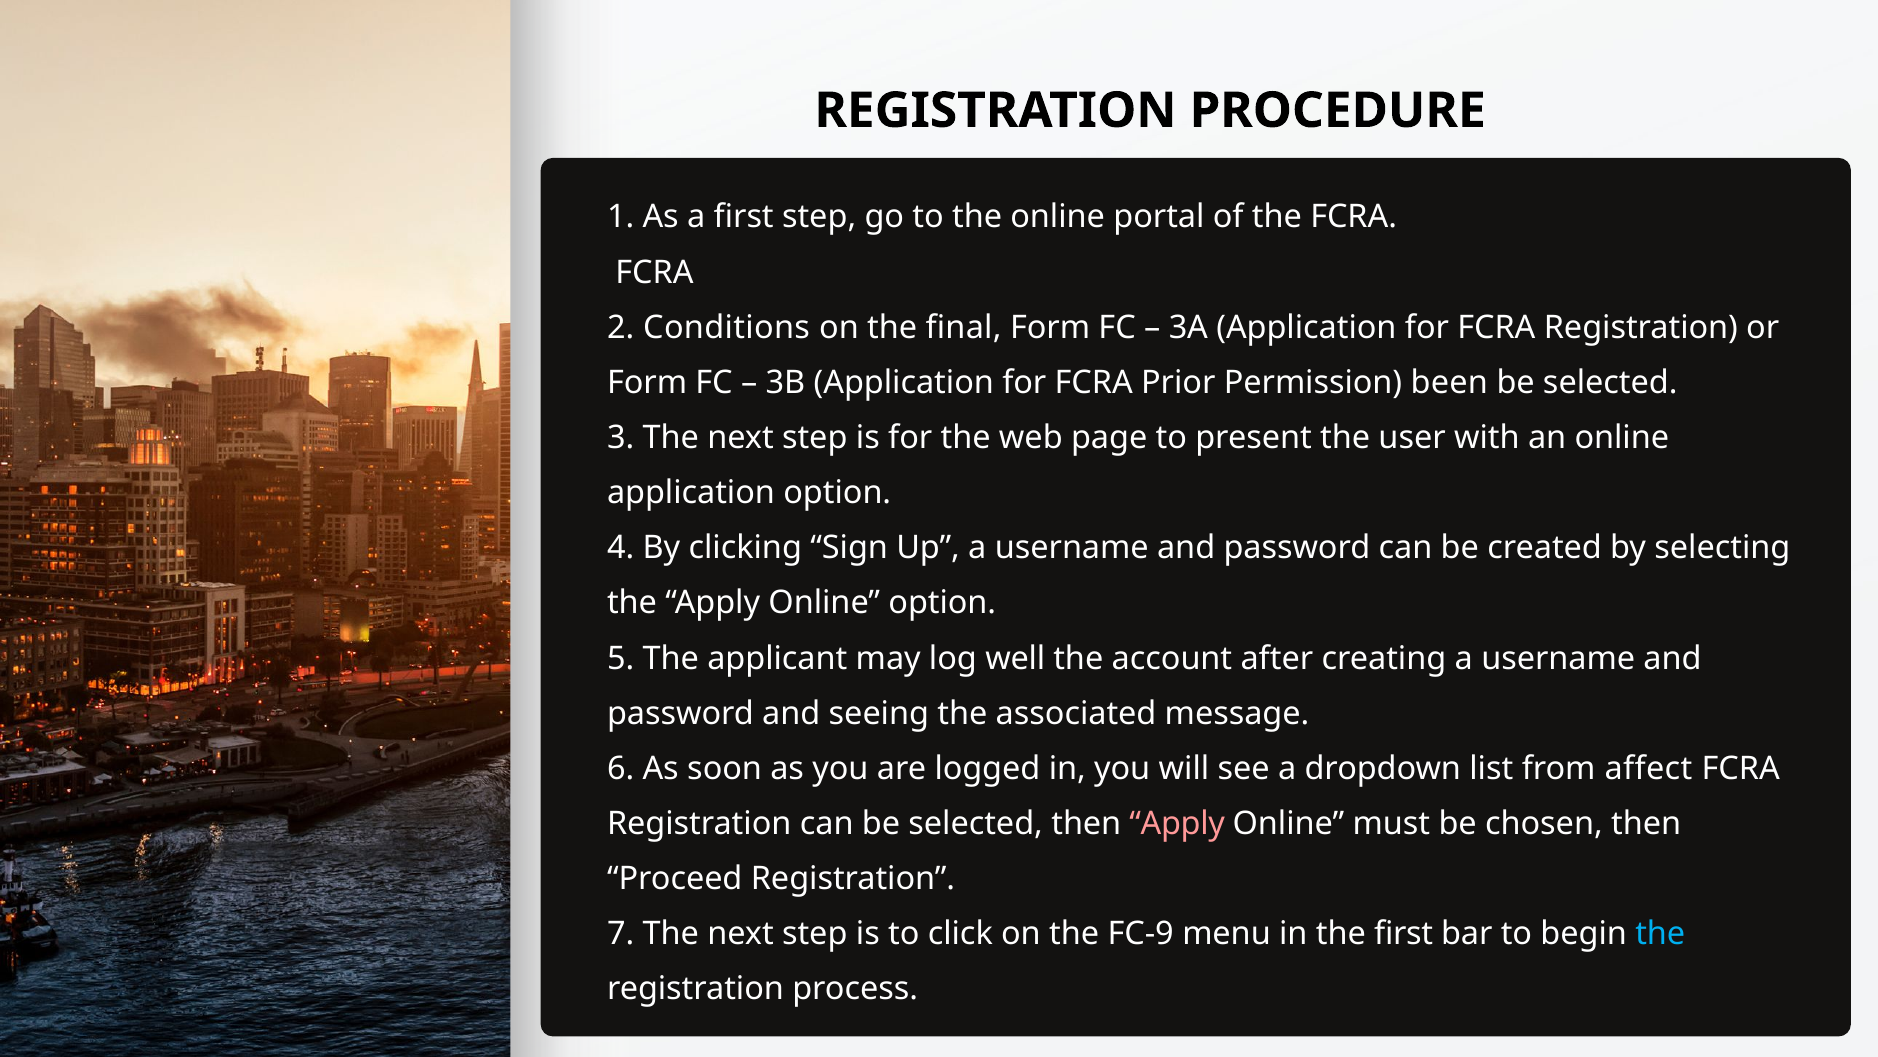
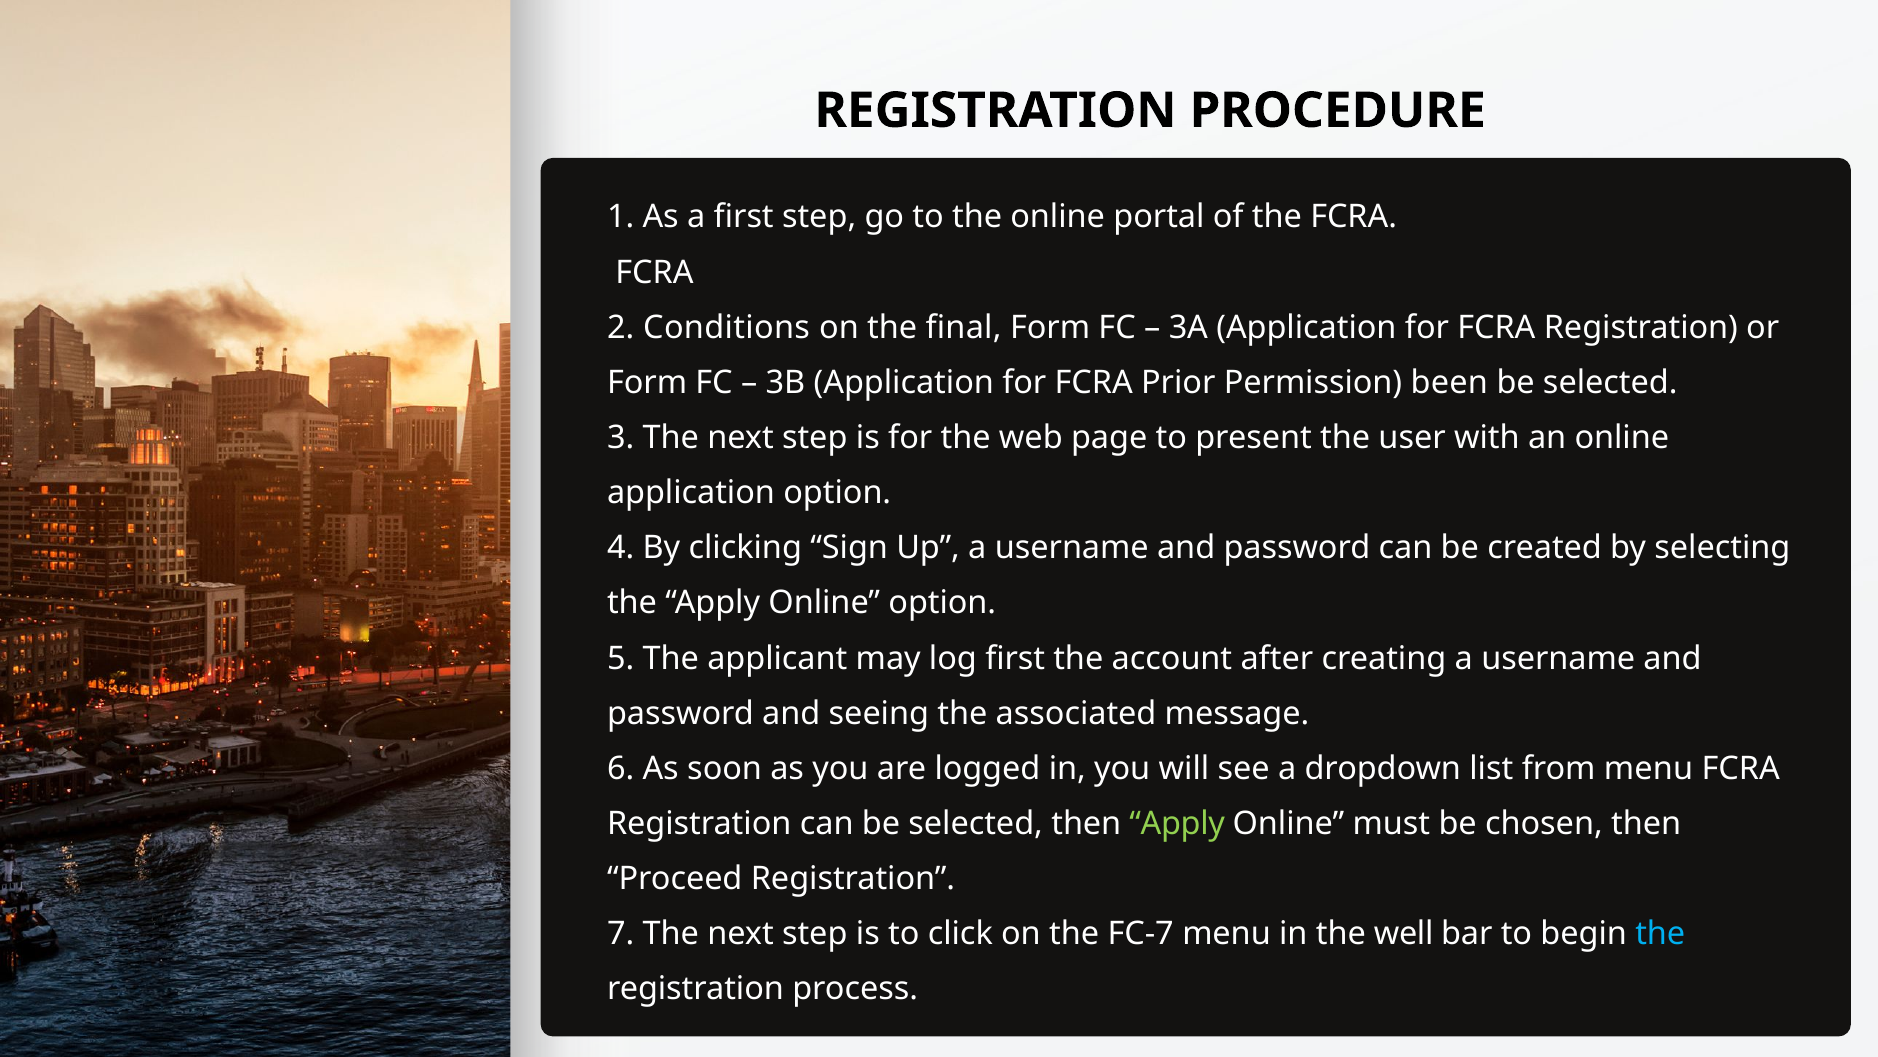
log well: well -> first
from affect: affect -> menu
Apply at (1177, 823) colour: pink -> light green
FC-9: FC-9 -> FC-7
the first: first -> well
